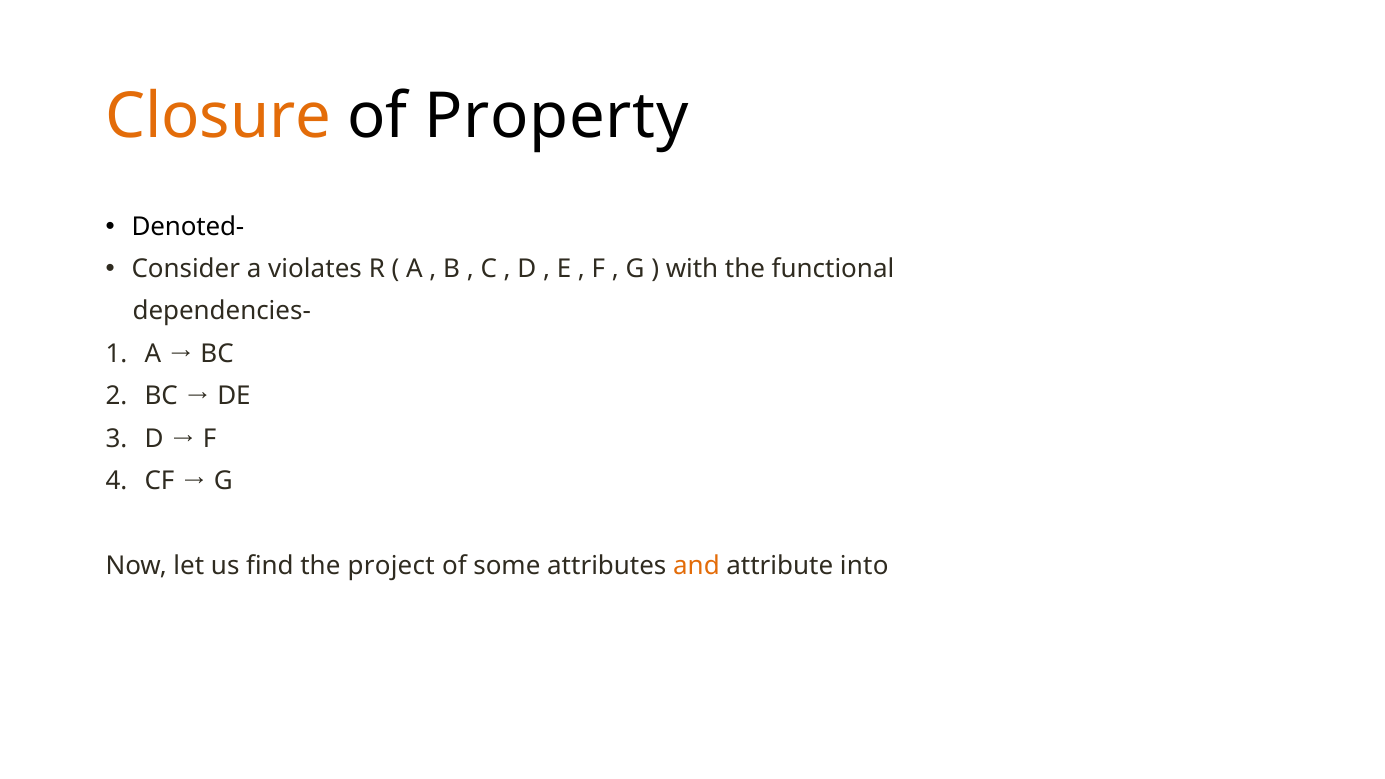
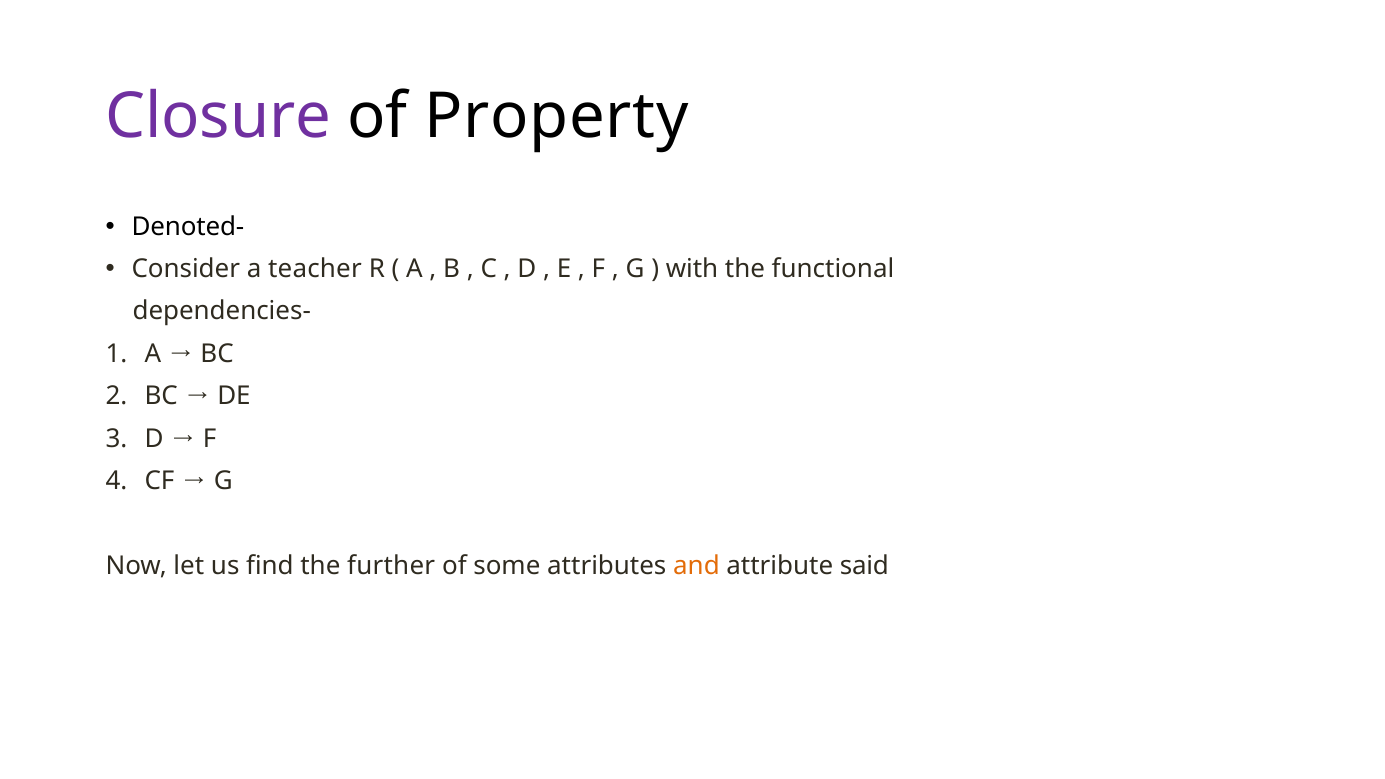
Closure colour: orange -> purple
violates: violates -> teacher
project: project -> further
into: into -> said
